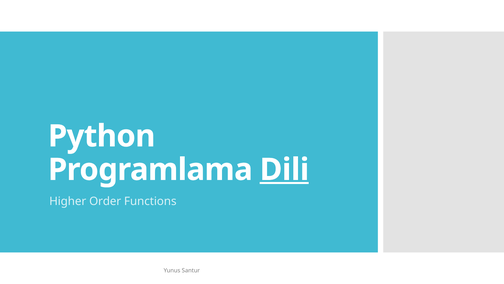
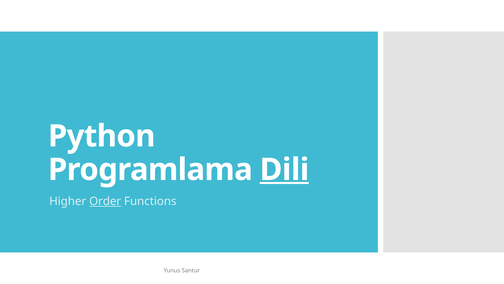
Order underline: none -> present
